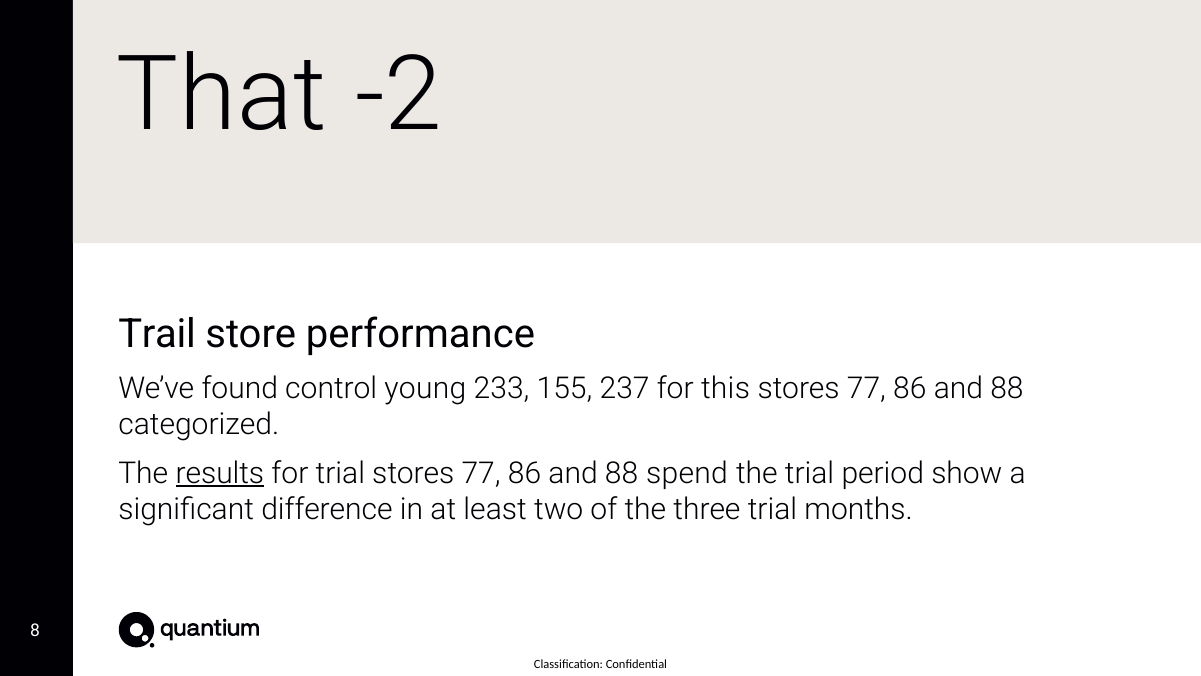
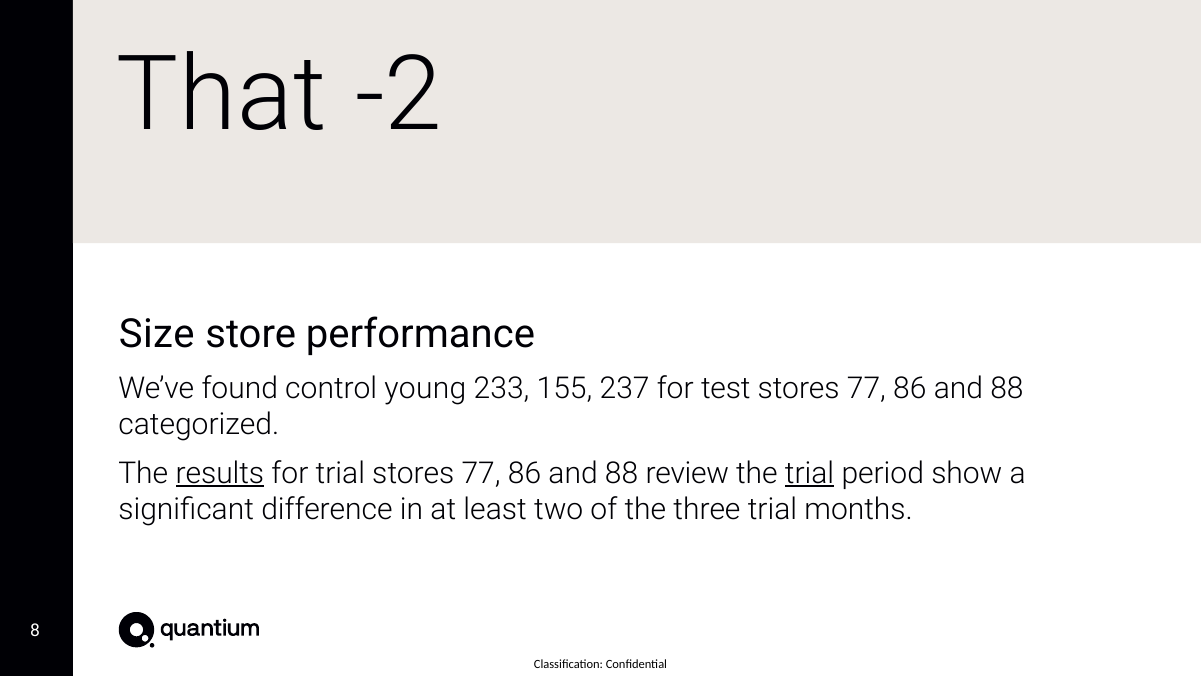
Trail: Trail -> Size
this: this -> test
spend: spend -> review
trial at (810, 473) underline: none -> present
